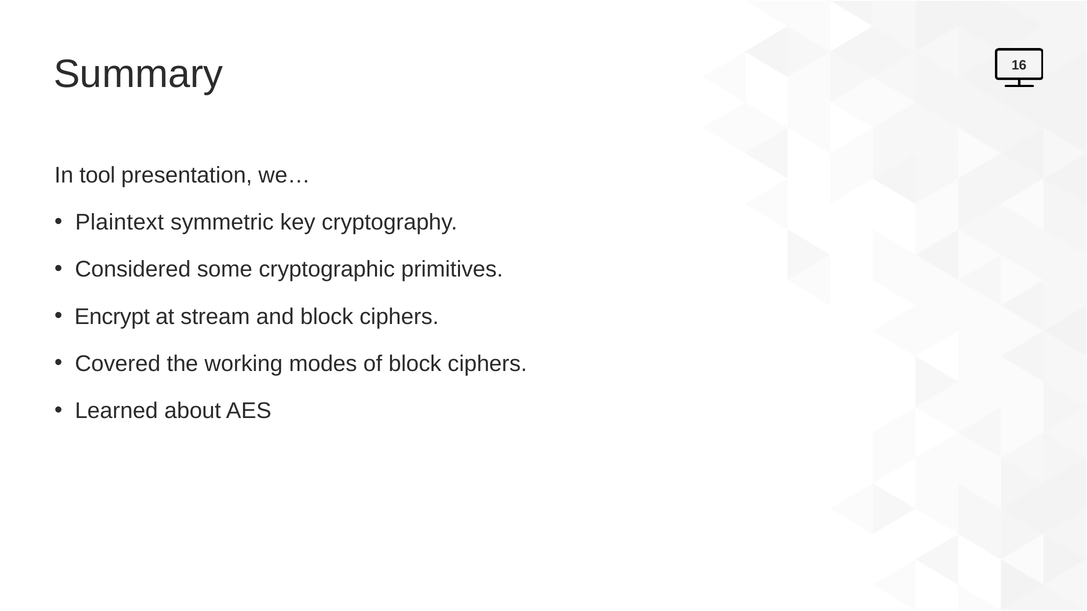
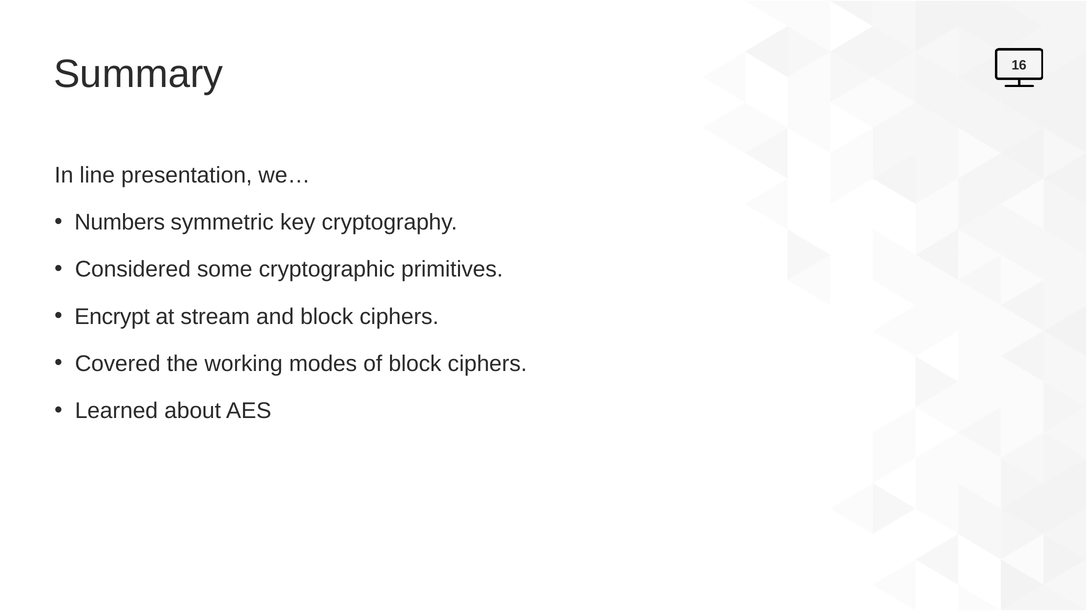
tool: tool -> line
Plaintext: Plaintext -> Numbers
